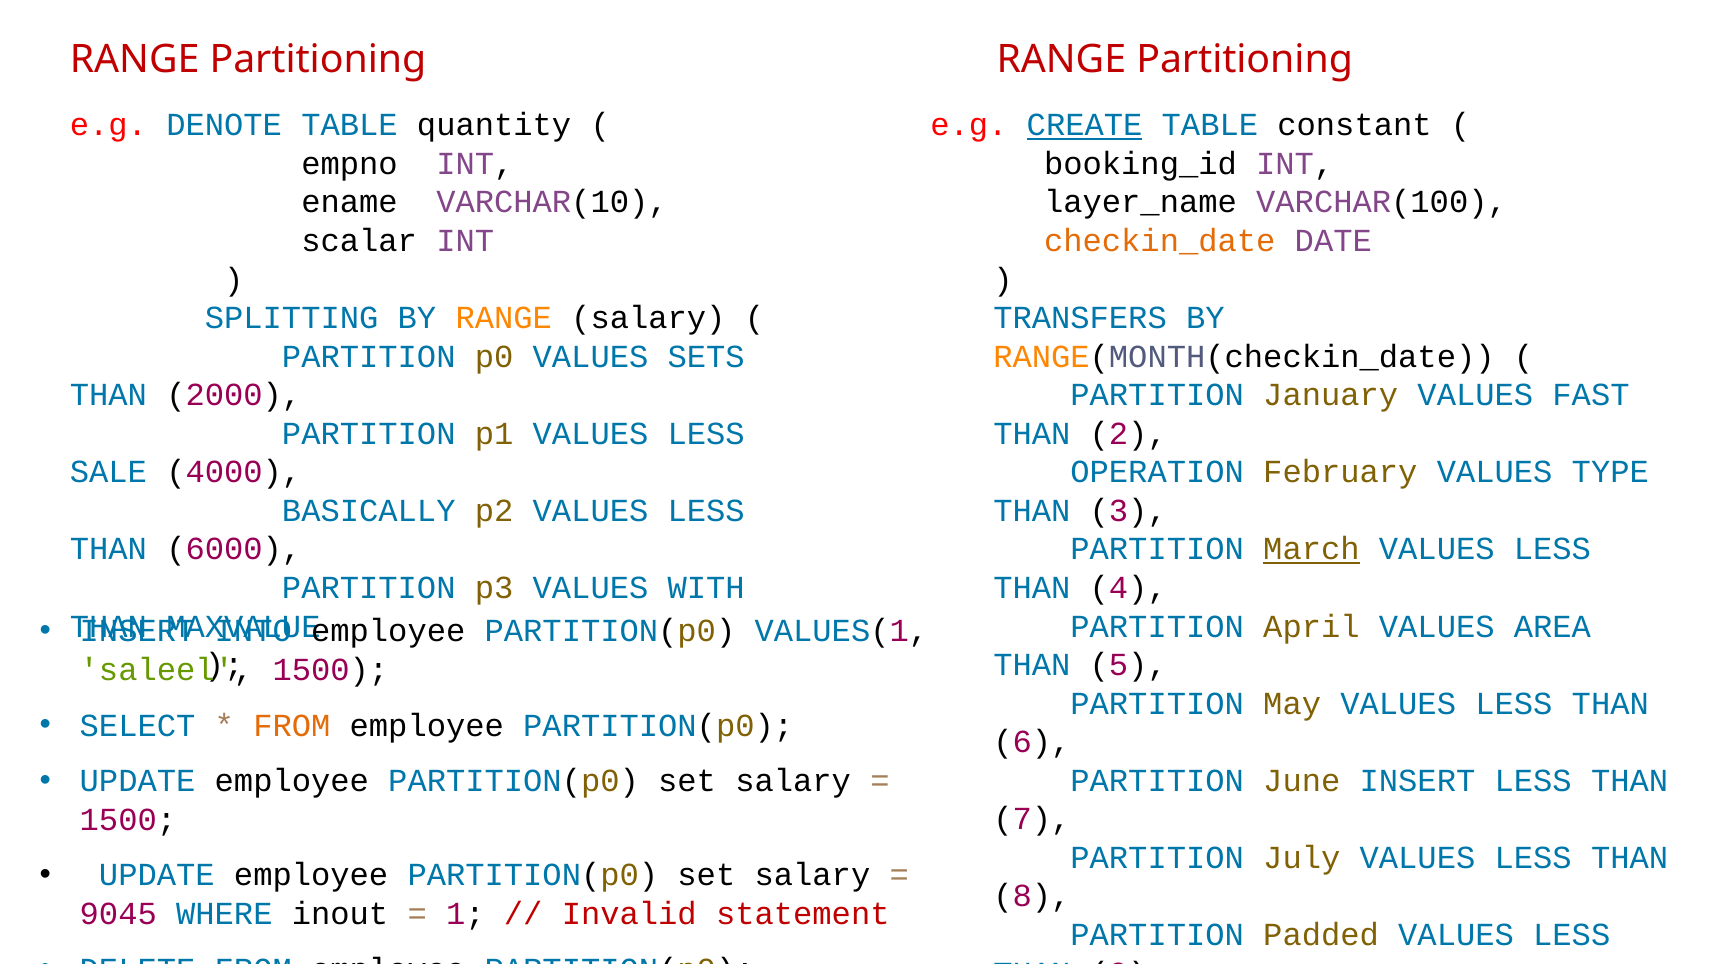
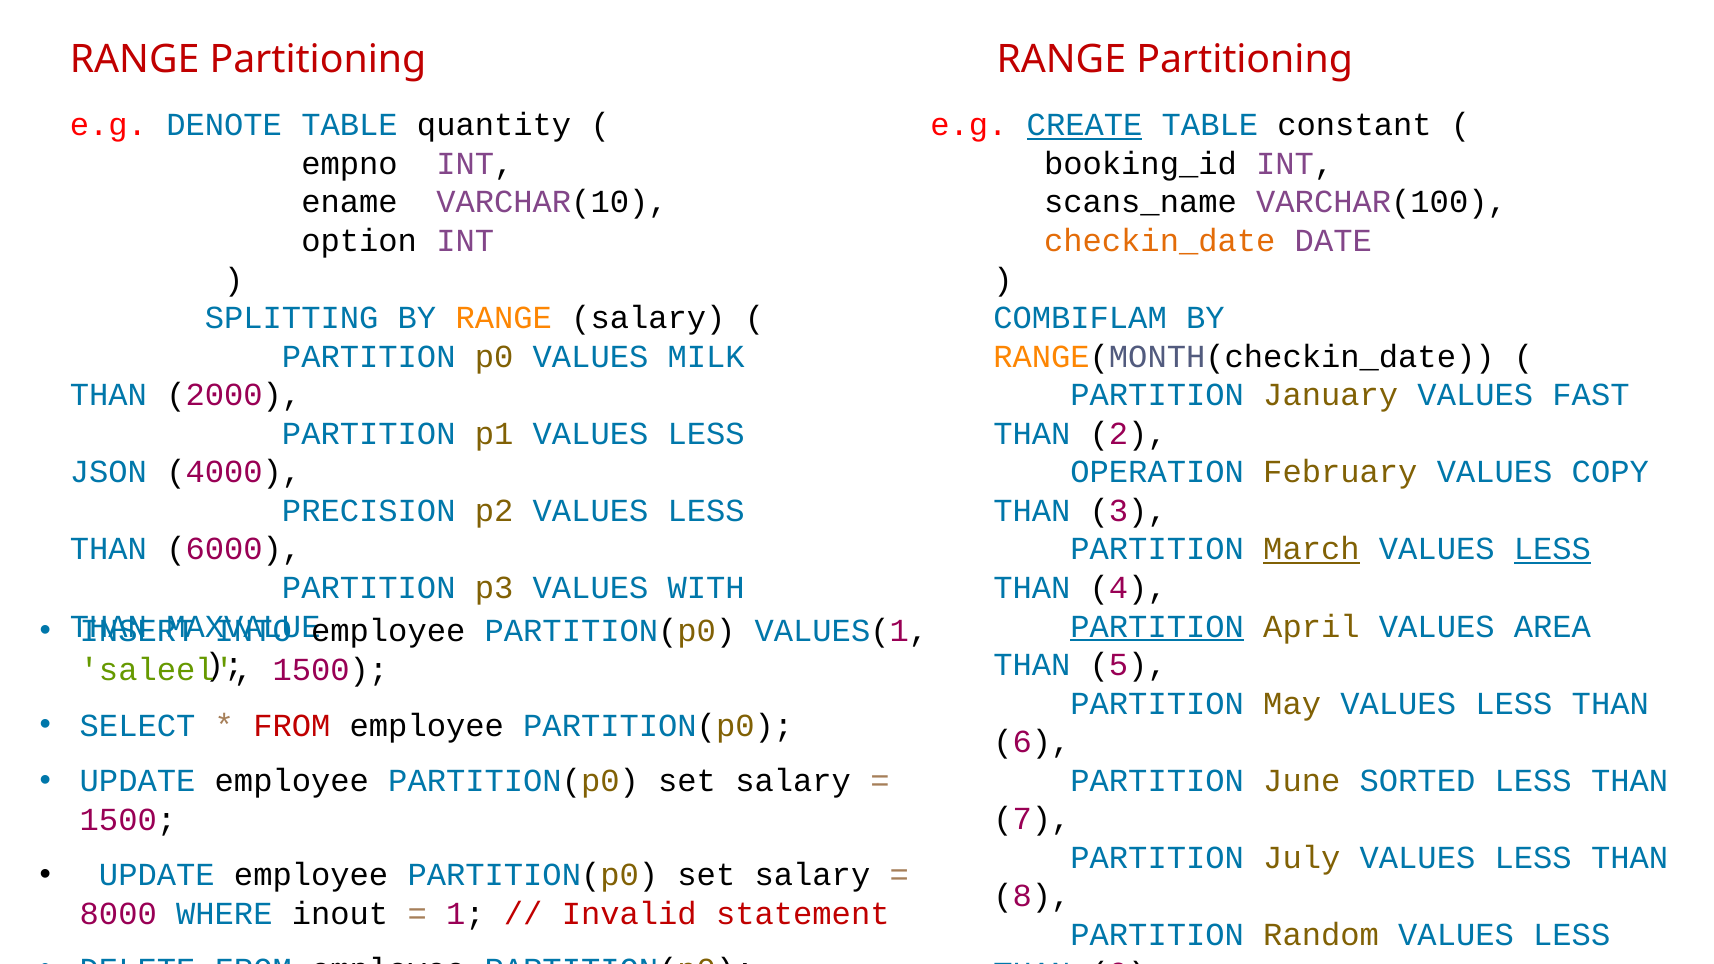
layer_name: layer_name -> scans_name
scalar: scalar -> option
TRANSFERS: TRANSFERS -> COMBIFLAM
SETS: SETS -> MILK
SALE: SALE -> JSON
TYPE: TYPE -> COPY
BASICALLY: BASICALLY -> PRECISION
LESS at (1552, 549) underline: none -> present
PARTITION at (1157, 627) underline: none -> present
FROM at (292, 726) colour: orange -> red
June INSERT: INSERT -> SORTED
9045: 9045 -> 8000
Padded: Padded -> Random
